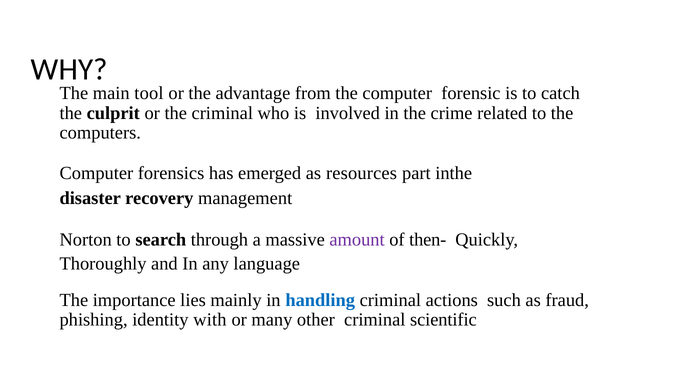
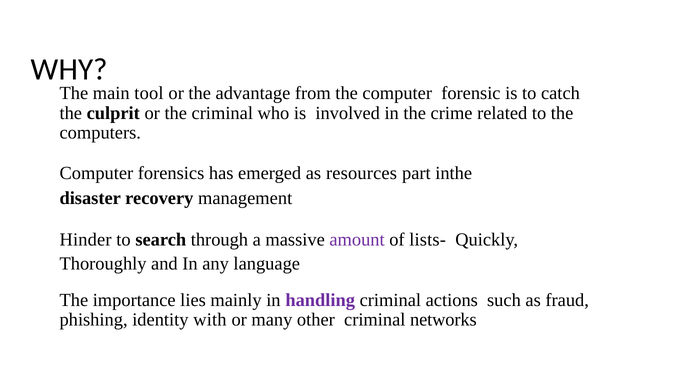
Norton: Norton -> Hinder
then-: then- -> lists-
handling colour: blue -> purple
scientific: scientific -> networks
